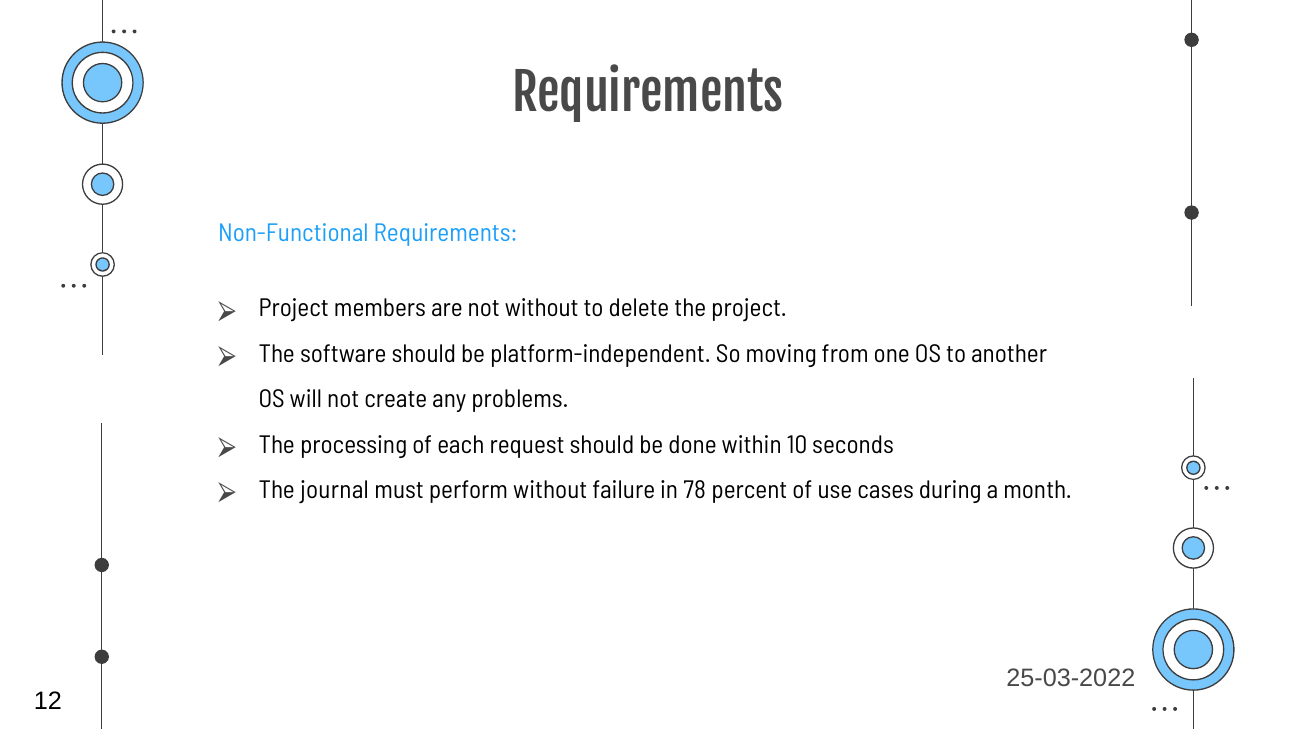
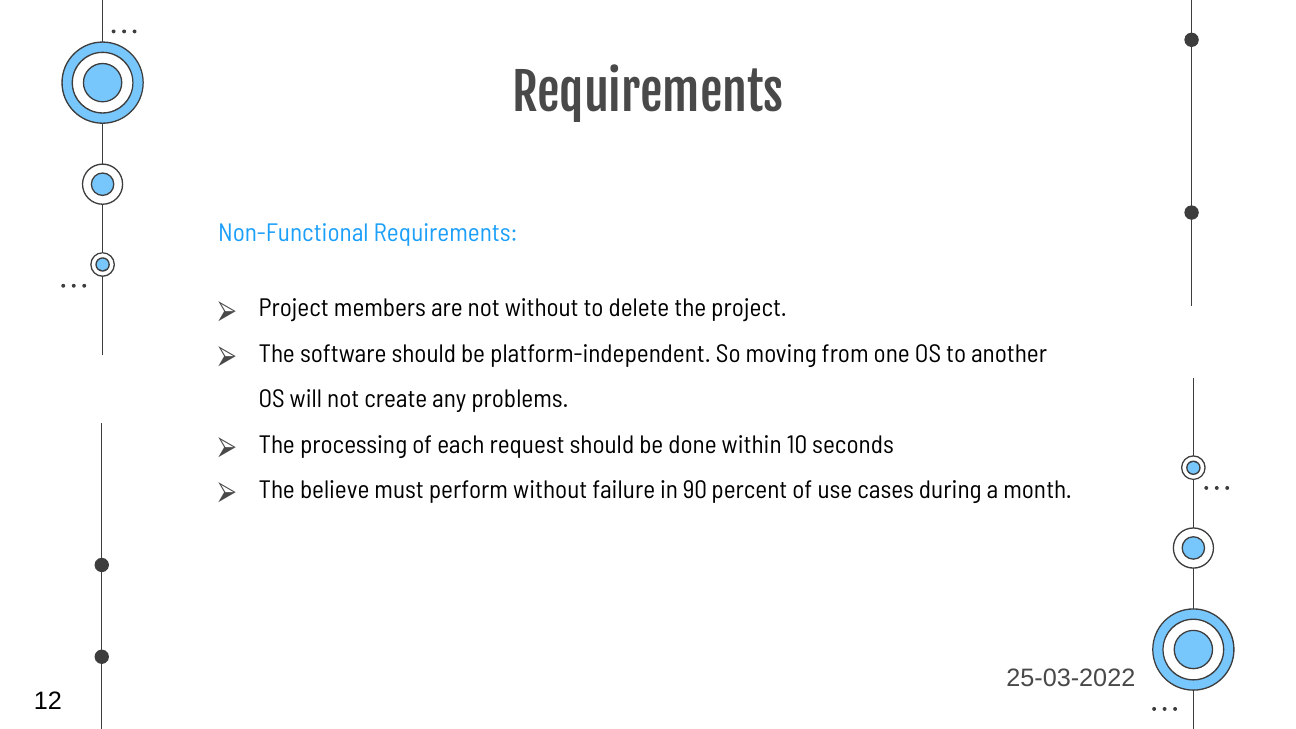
journal: journal -> believe
78: 78 -> 90
